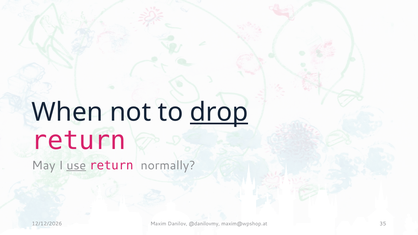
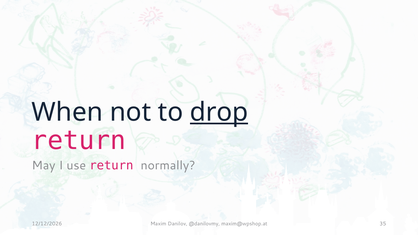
use underline: present -> none
